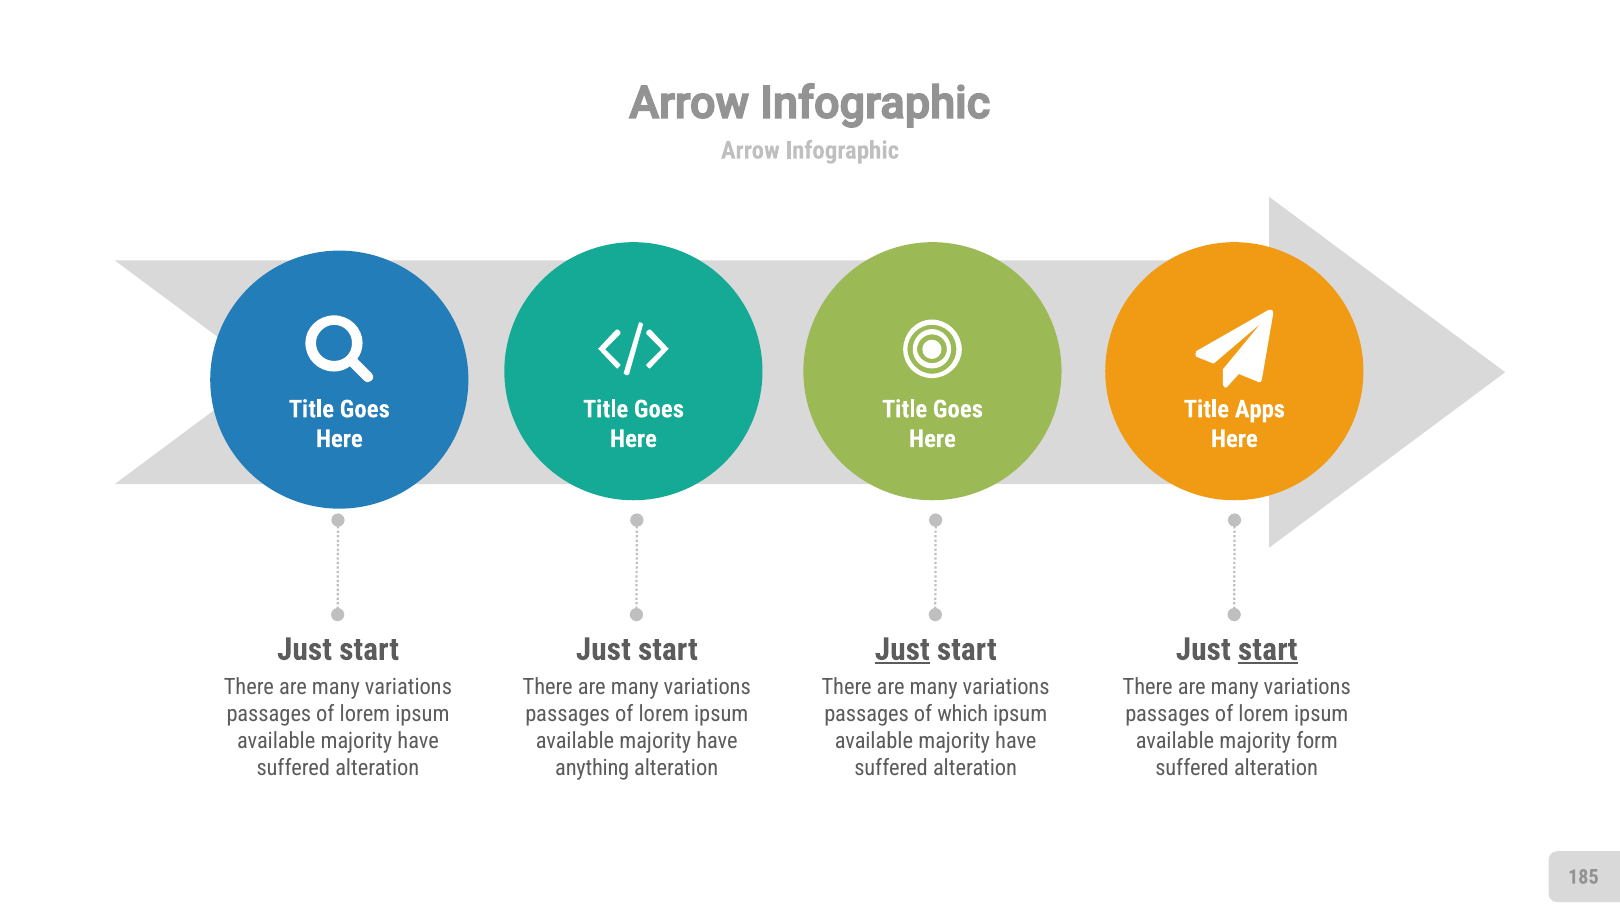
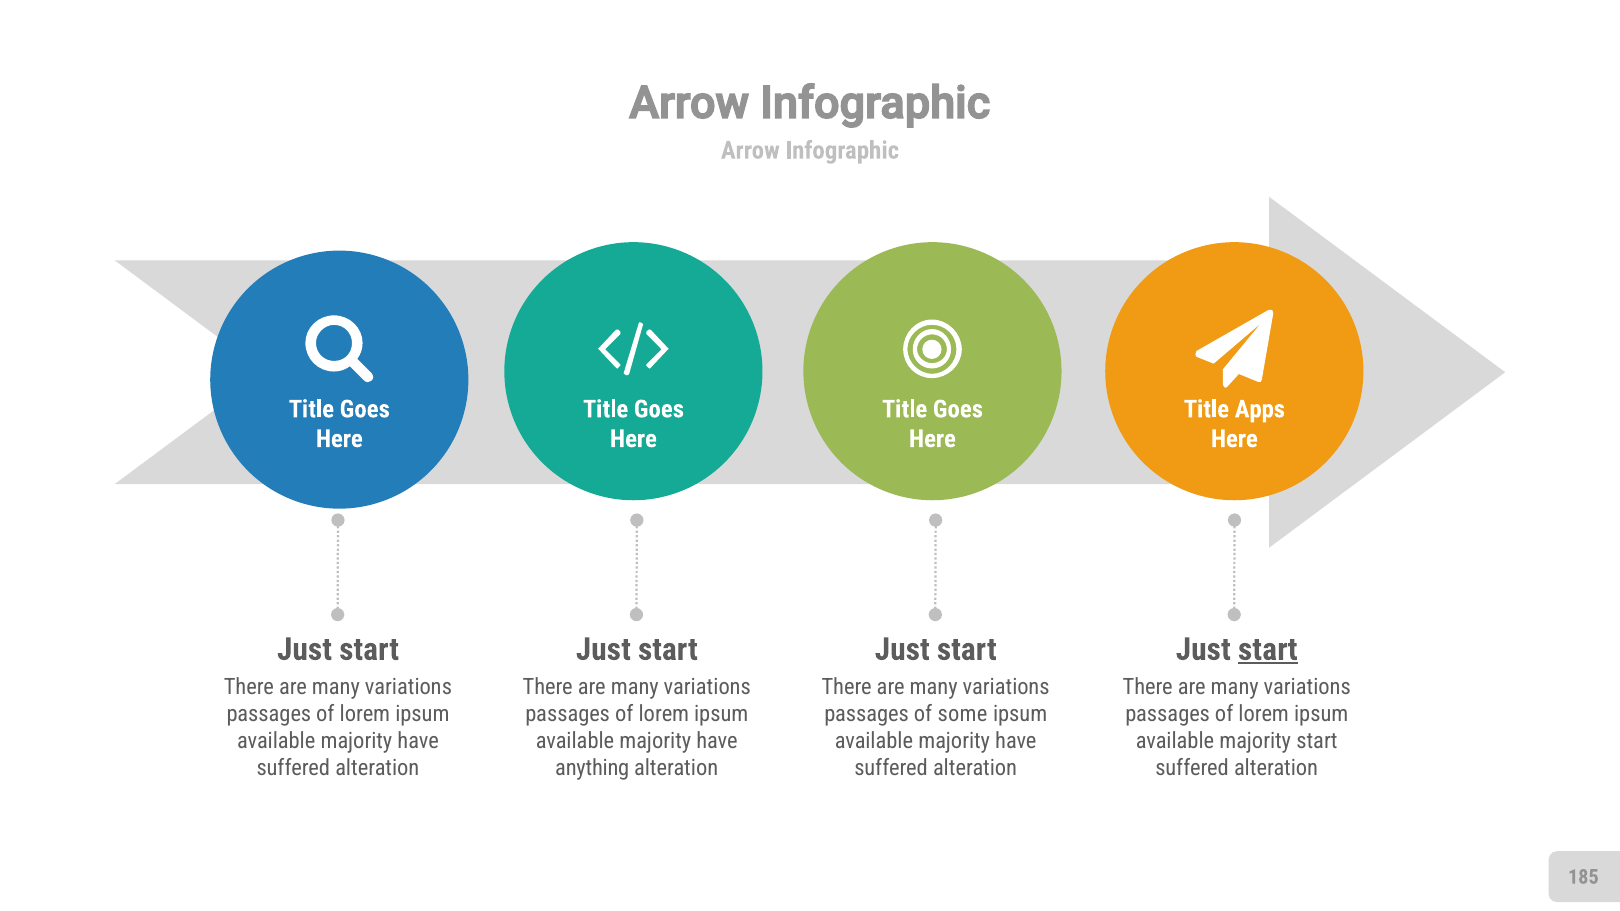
Just at (902, 650) underline: present -> none
which: which -> some
majority form: form -> start
